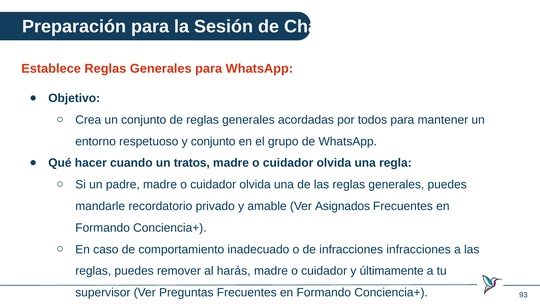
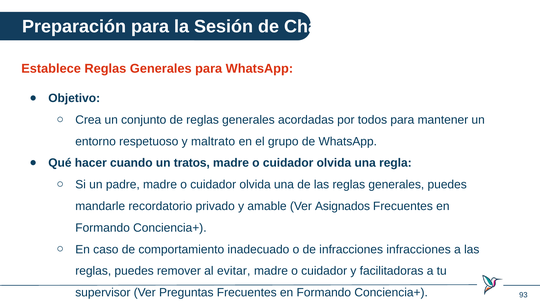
y conjunto: conjunto -> maltrato
harás: harás -> evitar
últimamente: últimamente -> facilitadoras
